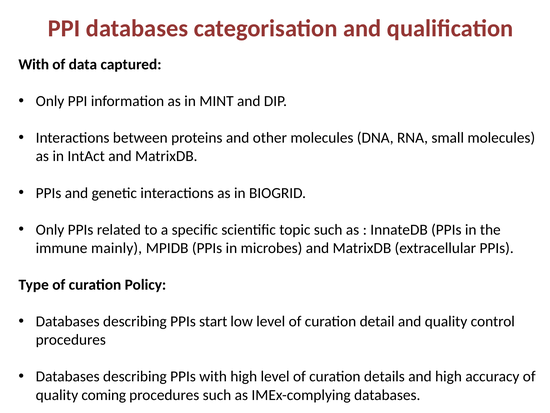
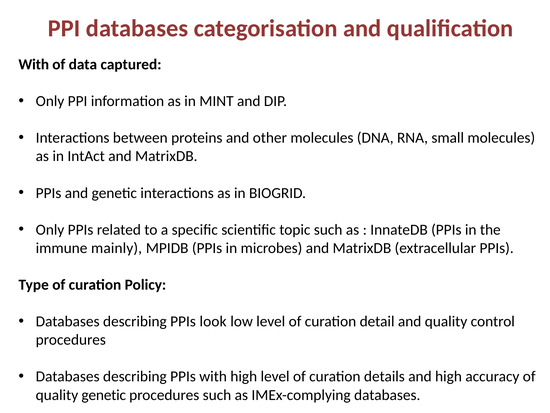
start: start -> look
quality coming: coming -> genetic
